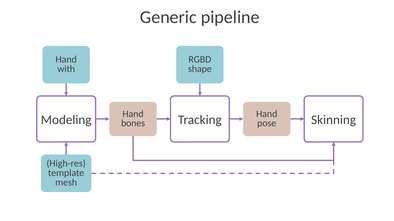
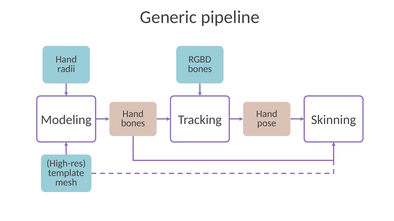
with: with -> radii
shape at (200, 69): shape -> bones
